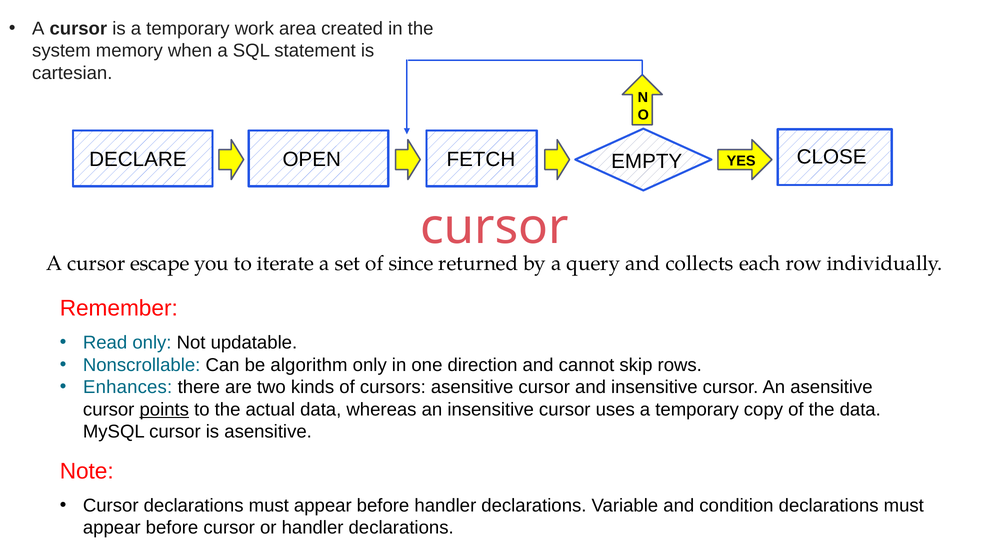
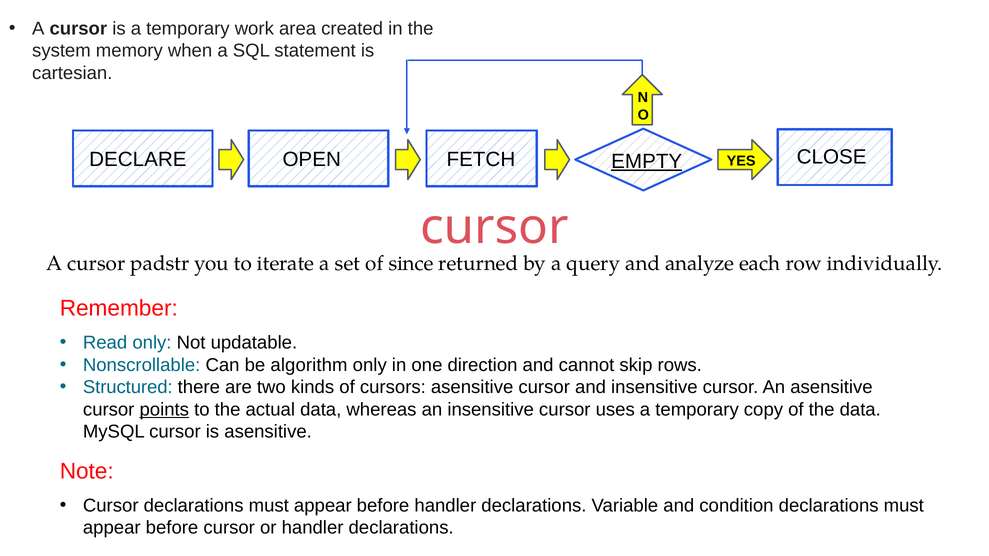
EMPTY underline: none -> present
escape: escape -> padstr
collects: collects -> analyze
Enhances: Enhances -> Structured
